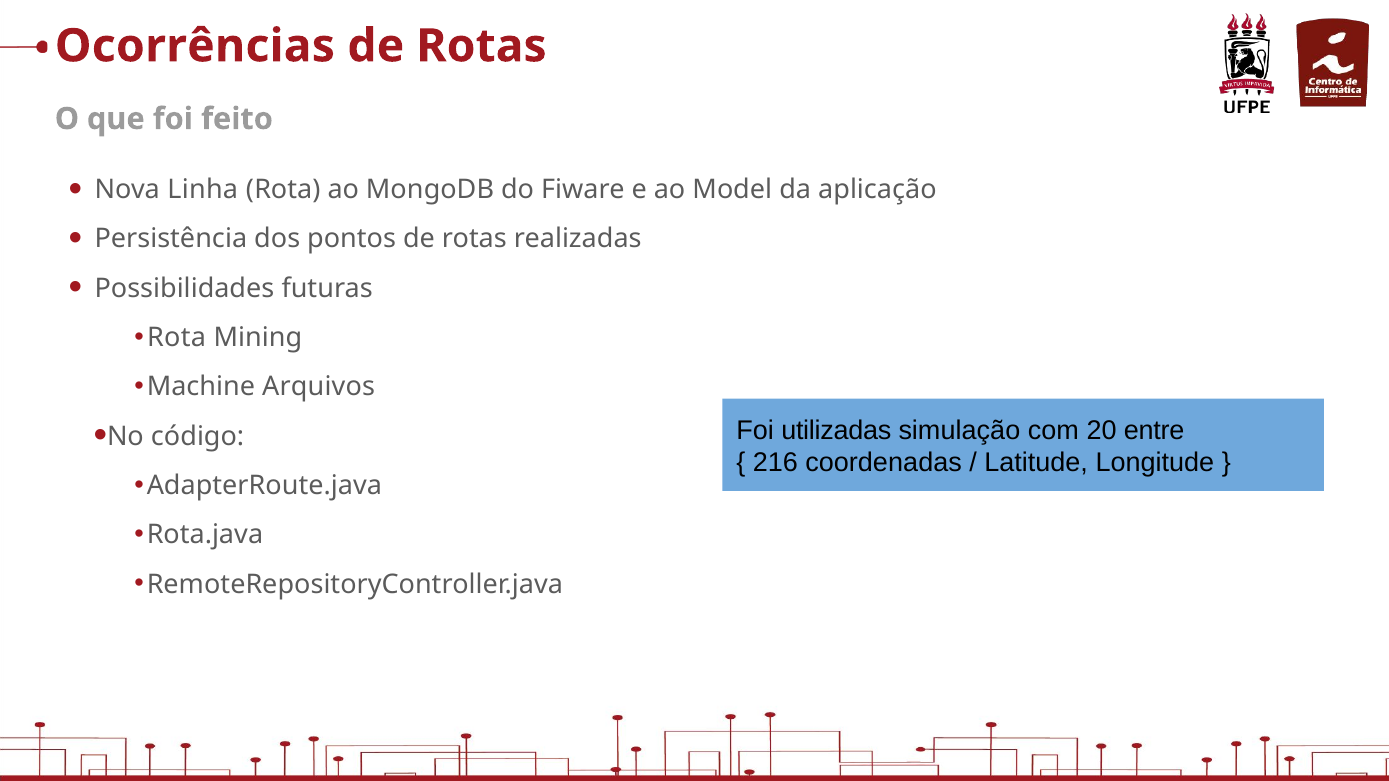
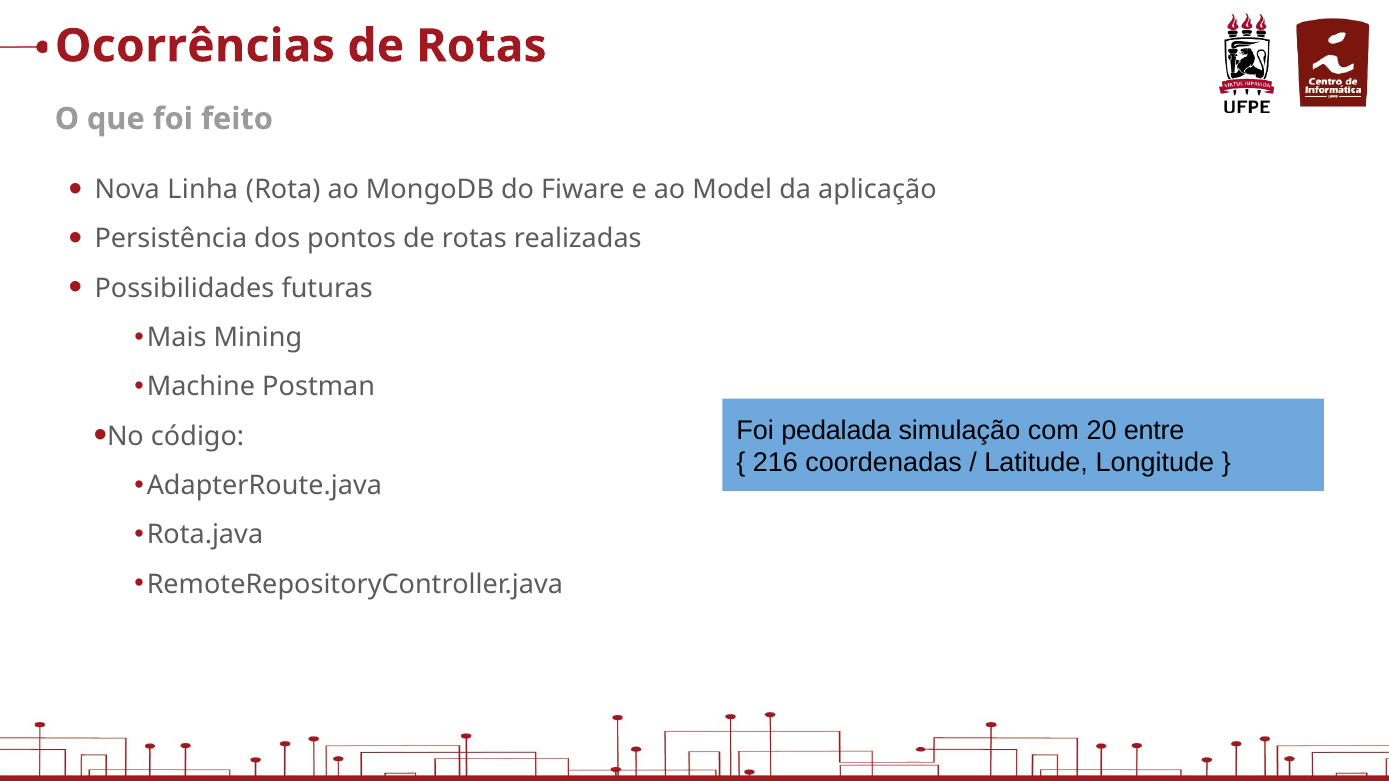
Rota at (177, 338): Rota -> Mais
Arquivos: Arquivos -> Postman
utilizadas: utilizadas -> pedalada
